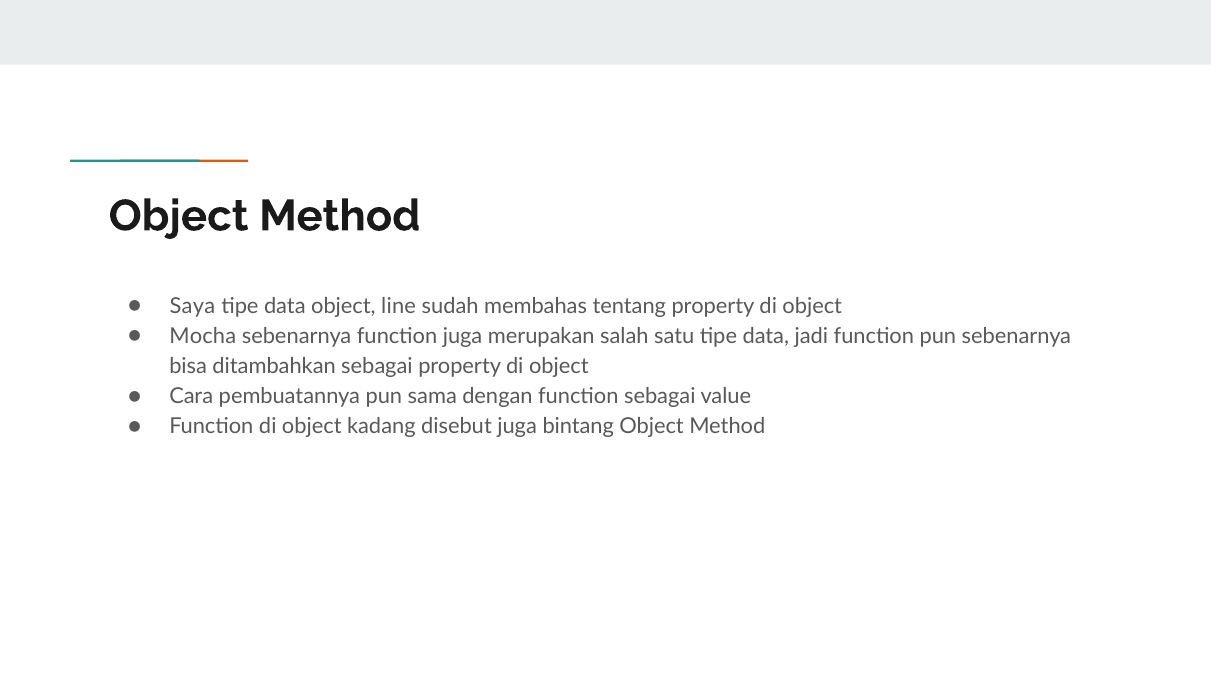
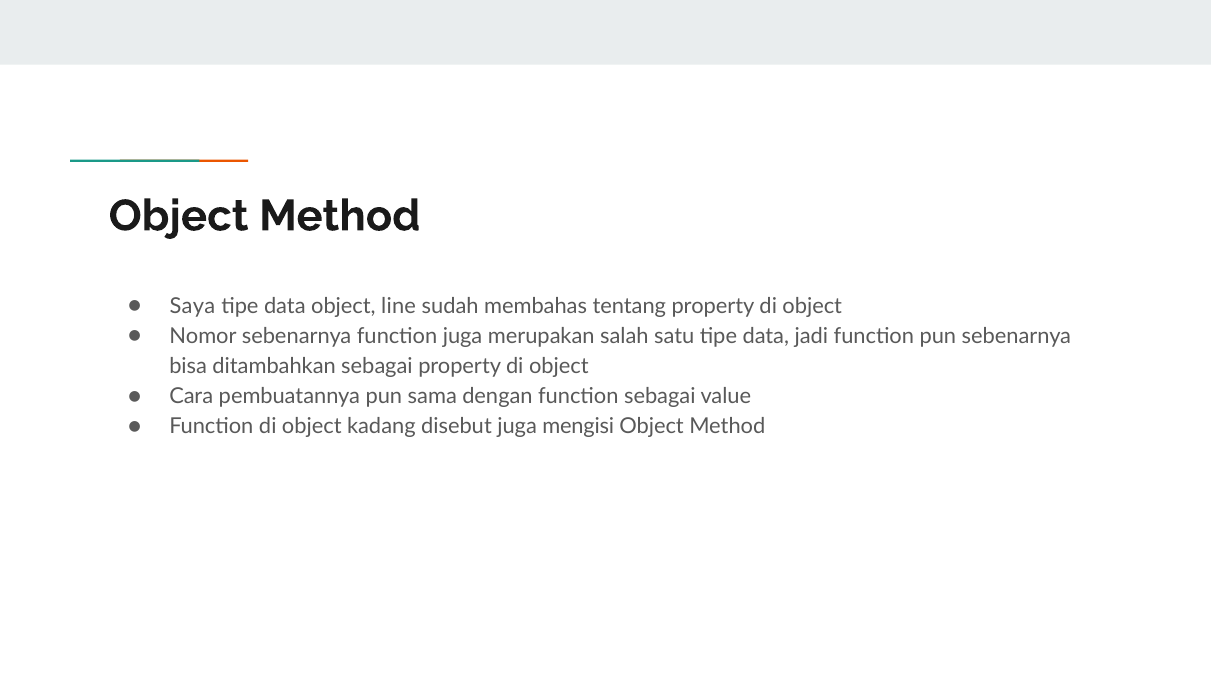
Mocha: Mocha -> Nomor
bintang: bintang -> mengisi
